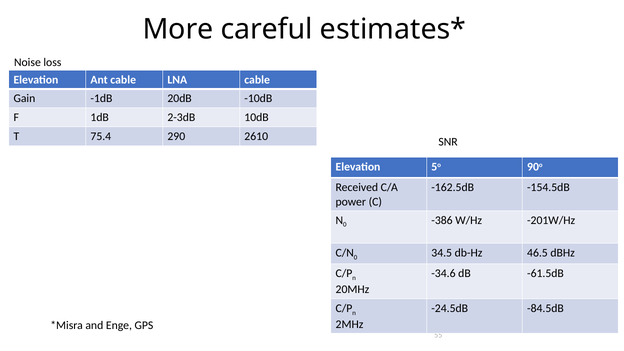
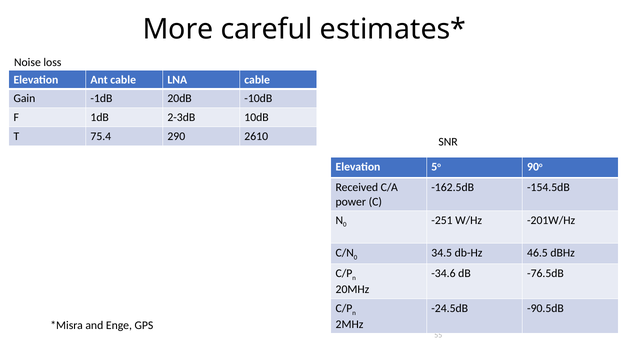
-386: -386 -> -251
-61.5dB: -61.5dB -> -76.5dB
-84.5dB: -84.5dB -> -90.5dB
